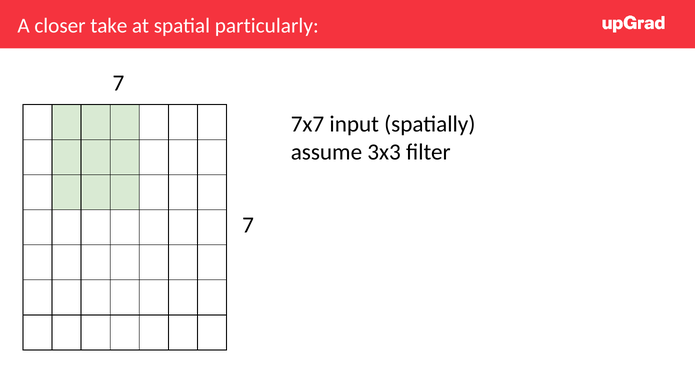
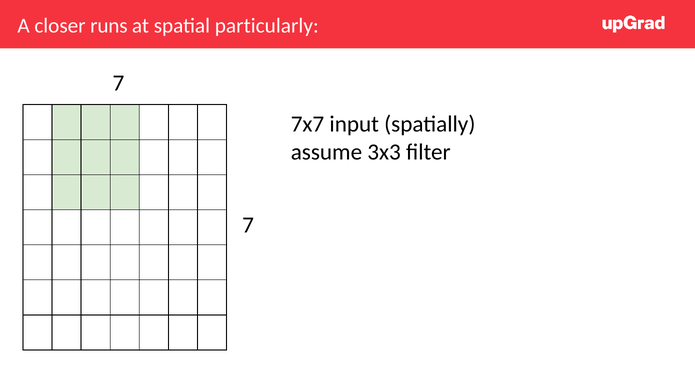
take: take -> runs
